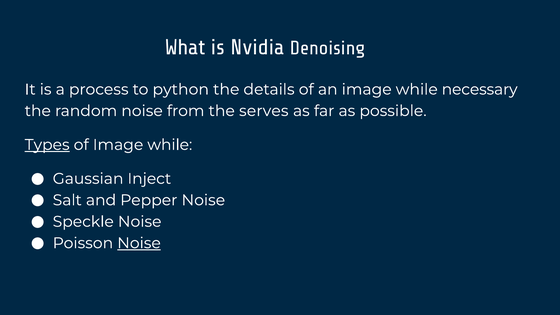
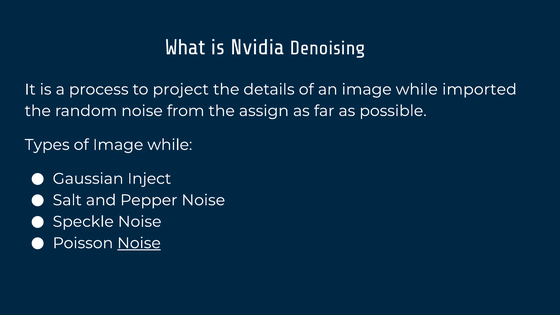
python: python -> project
necessary: necessary -> imported
serves: serves -> assign
Types underline: present -> none
